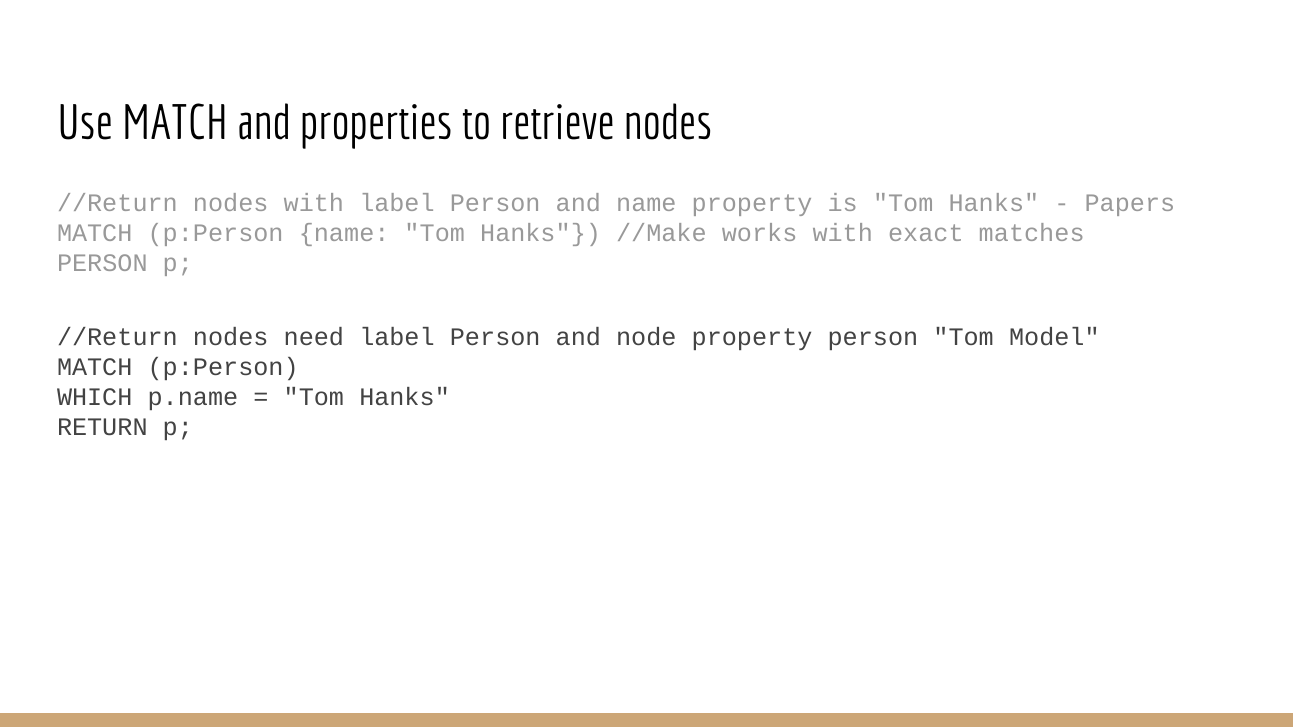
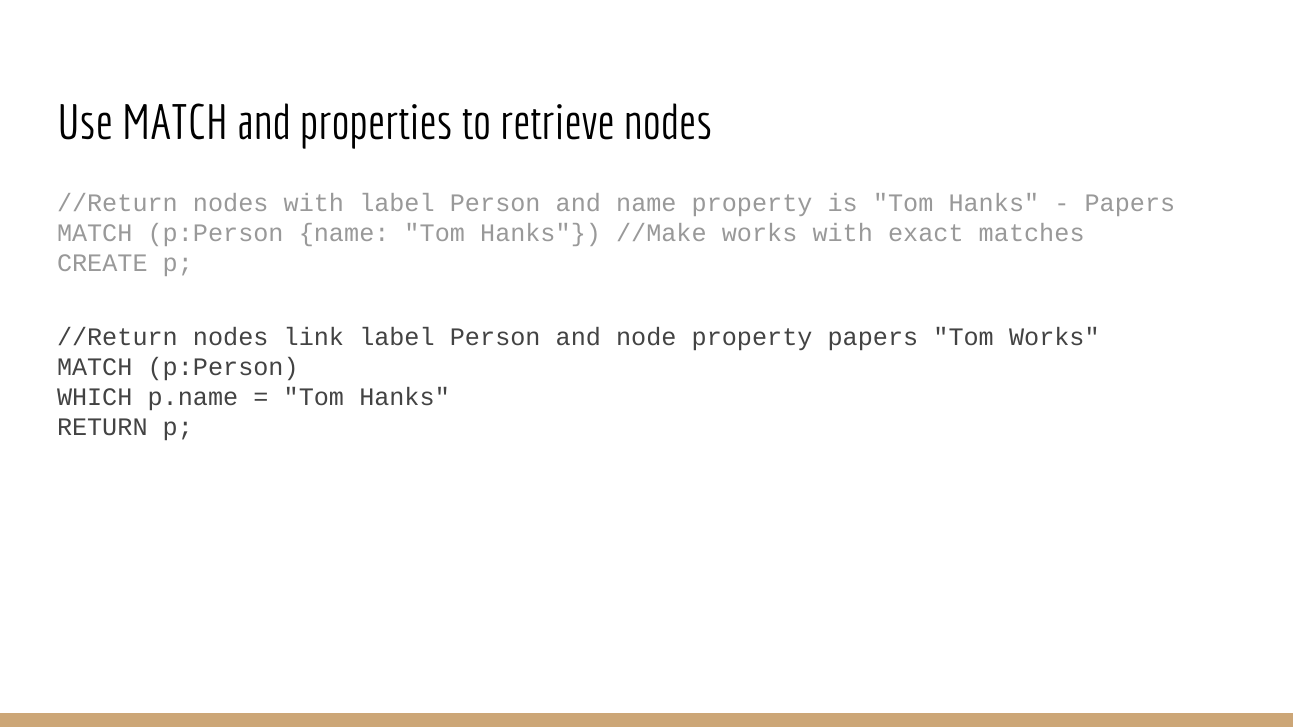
PERSON at (102, 264): PERSON -> CREATE
need: need -> link
property person: person -> papers
Tom Model: Model -> Works
